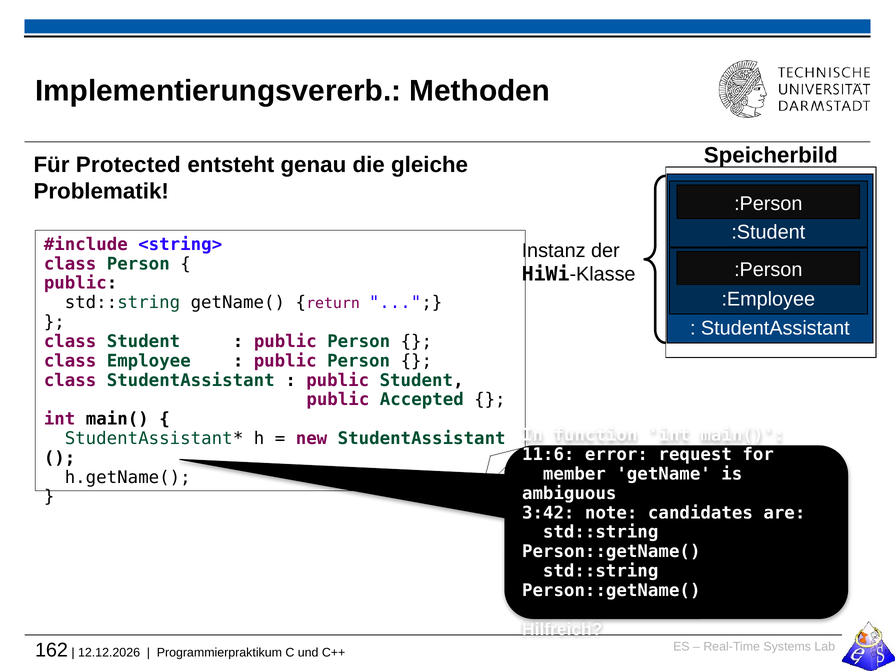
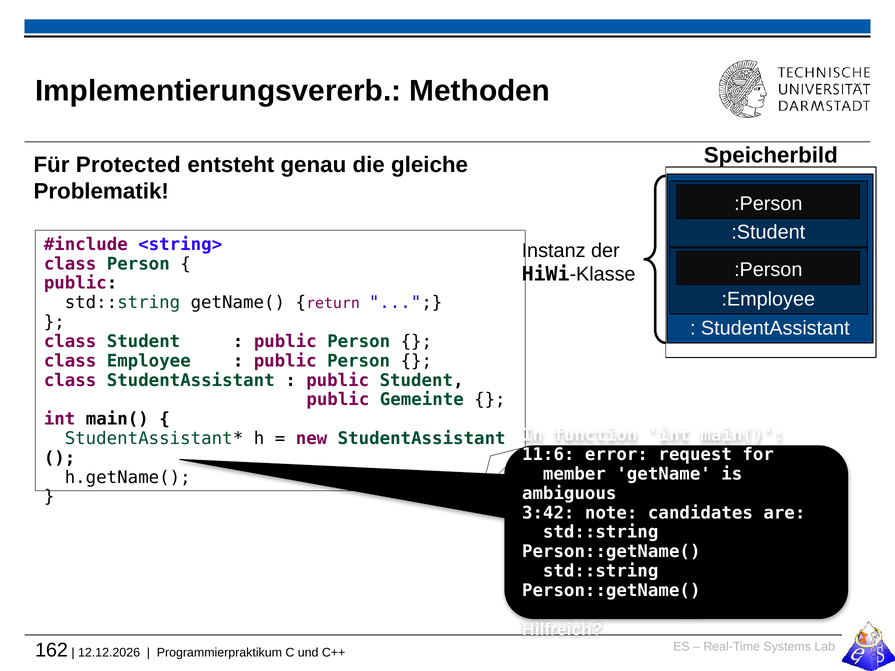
Accepted: Accepted -> Gemeinte
